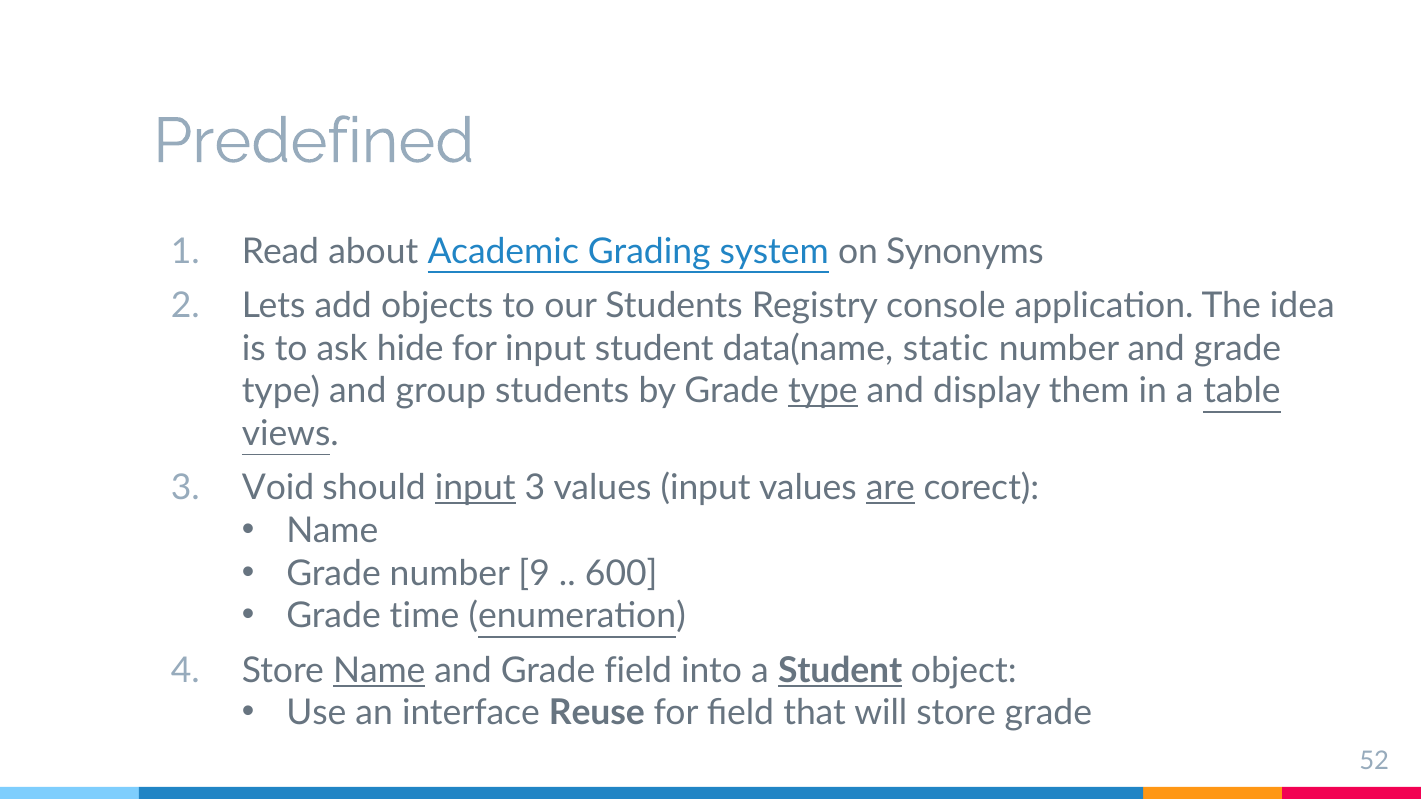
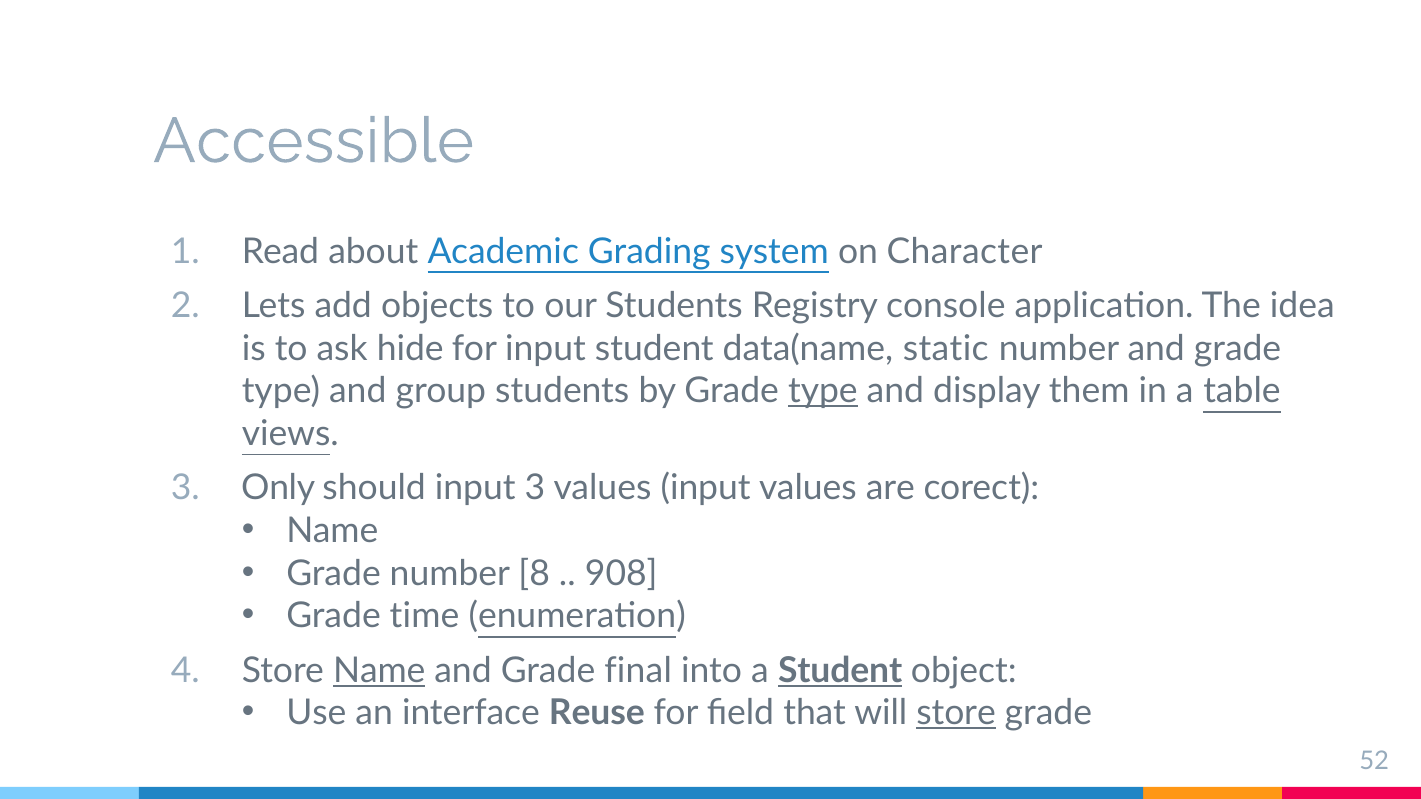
Predefined: Predefined -> Accessible
Synonyms: Synonyms -> Character
Void: Void -> Only
input at (475, 488) underline: present -> none
are underline: present -> none
9: 9 -> 8
600: 600 -> 908
Grade field: field -> final
store at (956, 713) underline: none -> present
